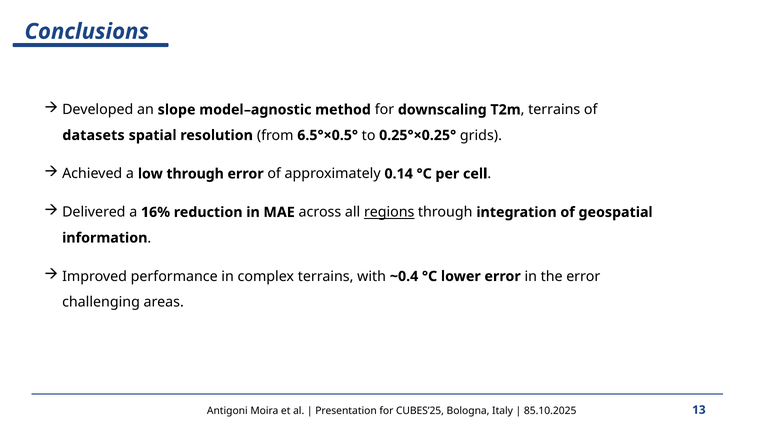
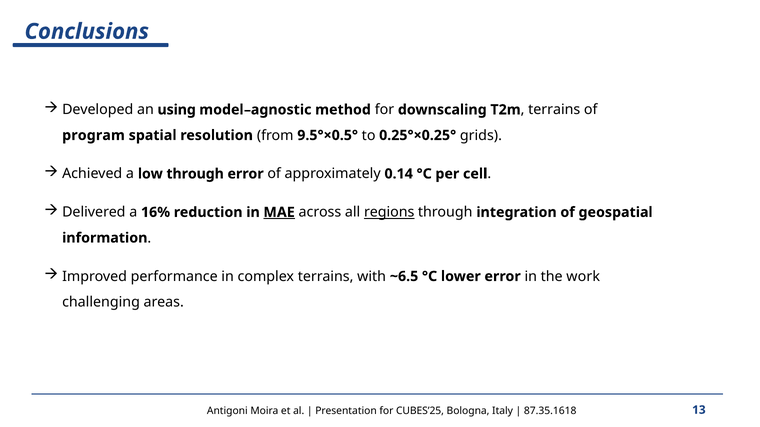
slope: slope -> using
datasets: datasets -> program
6.5°×0.5°: 6.5°×0.5° -> 9.5°×0.5°
MAE underline: none -> present
~0.4: ~0.4 -> ~6.5
the error: error -> work
85.10.2025: 85.10.2025 -> 87.35.1618
